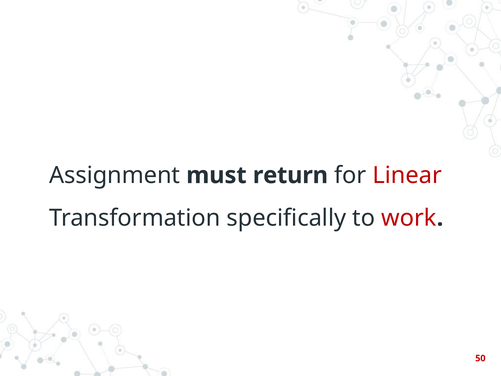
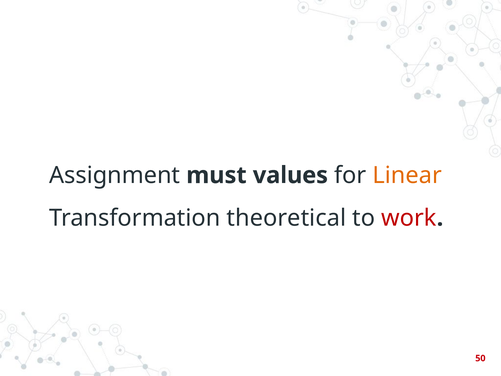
return: return -> values
Linear colour: red -> orange
specifically: specifically -> theoretical
